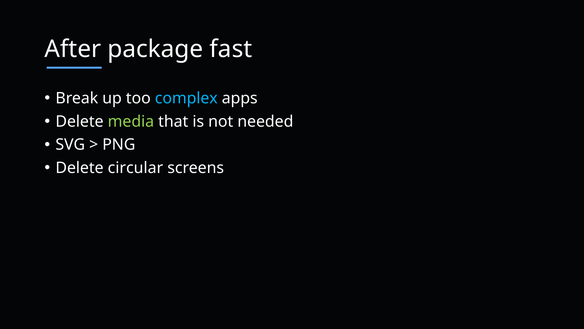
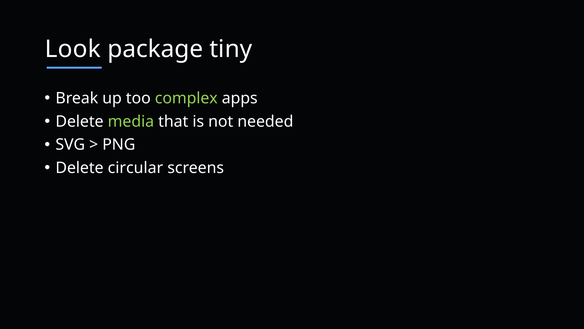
After: After -> Look
fast: fast -> tiny
complex colour: light blue -> light green
